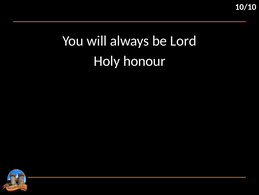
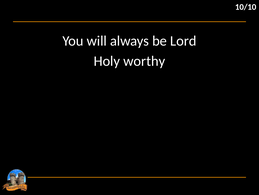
honour: honour -> worthy
